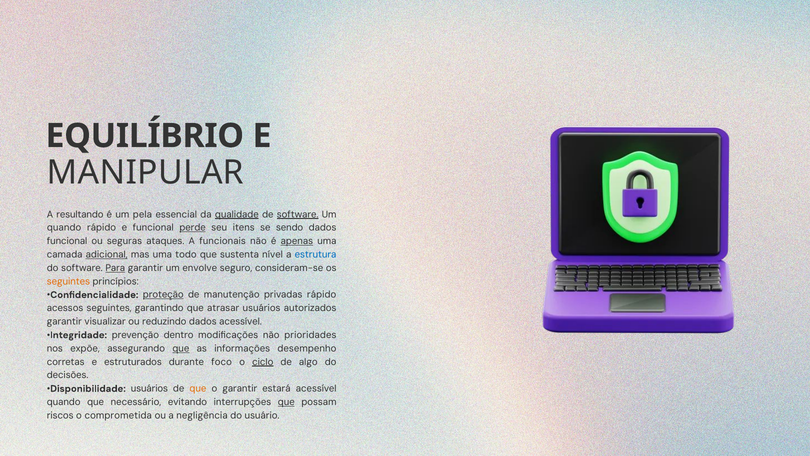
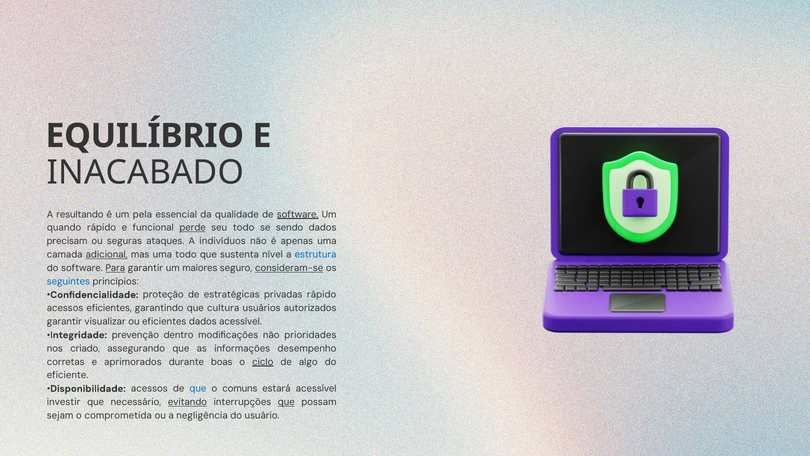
MANIPULAR: MANIPULAR -> INACABADO
qualidade underline: present -> none
seu itens: itens -> todo
funcional at (67, 241): funcional -> precisam
funcionais: funcionais -> indivíduos
apenas underline: present -> none
envolve: envolve -> maiores
consideram-se underline: none -> present
seguintes at (68, 281) colour: orange -> blue
proteção underline: present -> none
manutenção: manutenção -> estratégicas
acessos seguintes: seguintes -> eficientes
atrasar: atrasar -> cultura
ou reduzindo: reduzindo -> eficientes
expõe: expõe -> criado
que at (181, 348) underline: present -> none
estruturados: estruturados -> aprimorados
foco: foco -> boas
decisões: decisões -> eficiente
Disponibilidade usuários: usuários -> acessos
que at (198, 388) colour: orange -> blue
o garantir: garantir -> comuns
quando at (64, 402): quando -> investir
evitando underline: none -> present
riscos: riscos -> sejam
